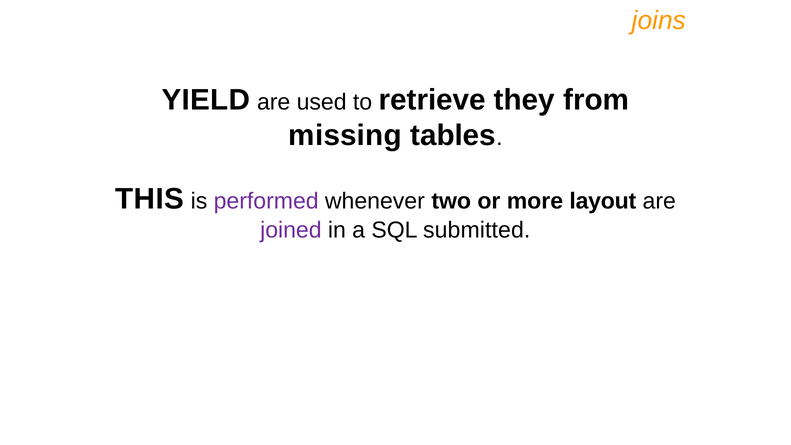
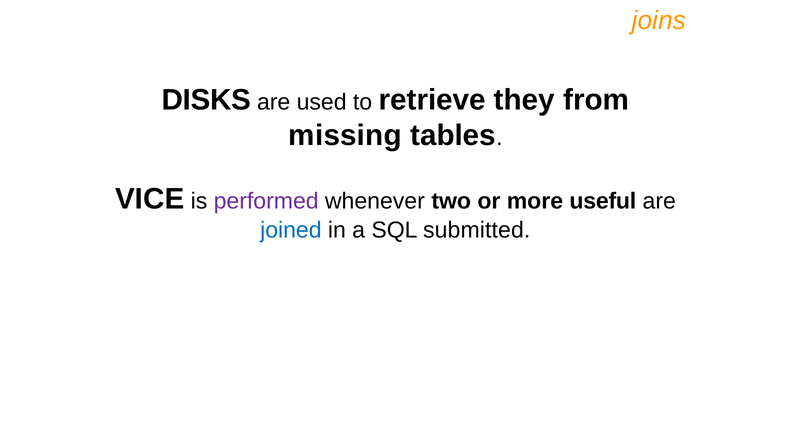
YIELD: YIELD -> DISKS
THIS: THIS -> VICE
layout: layout -> useful
joined colour: purple -> blue
